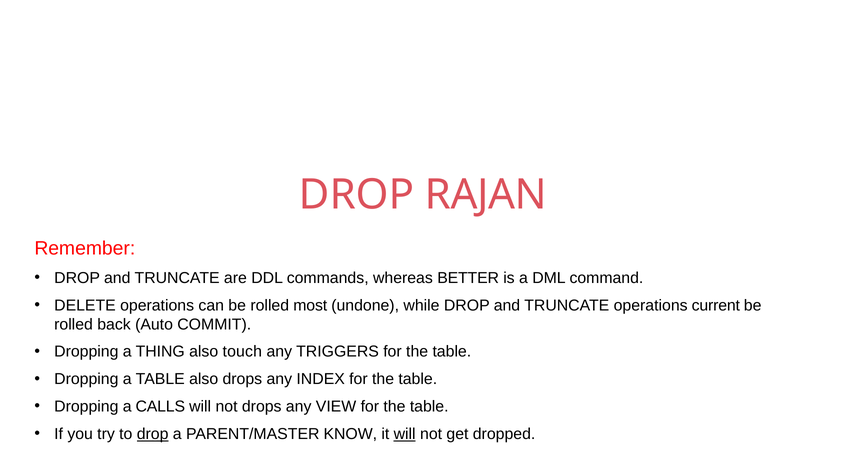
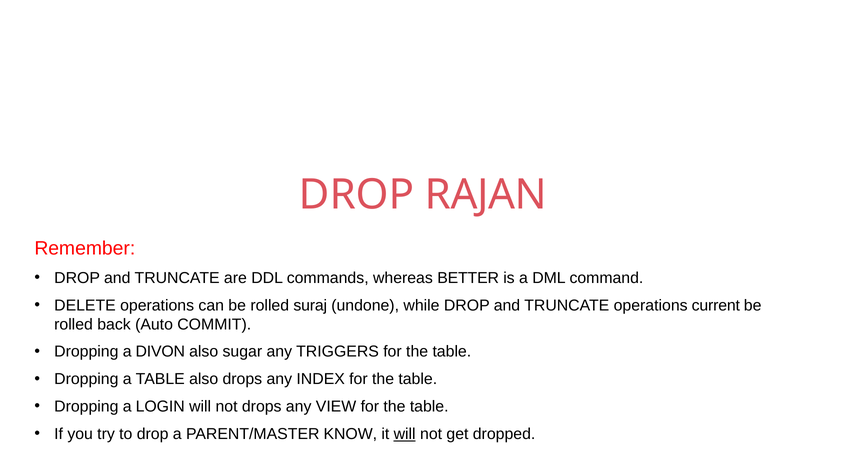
most: most -> suraj
THING: THING -> DIVON
touch: touch -> sugar
CALLS: CALLS -> LOGIN
drop at (153, 434) underline: present -> none
